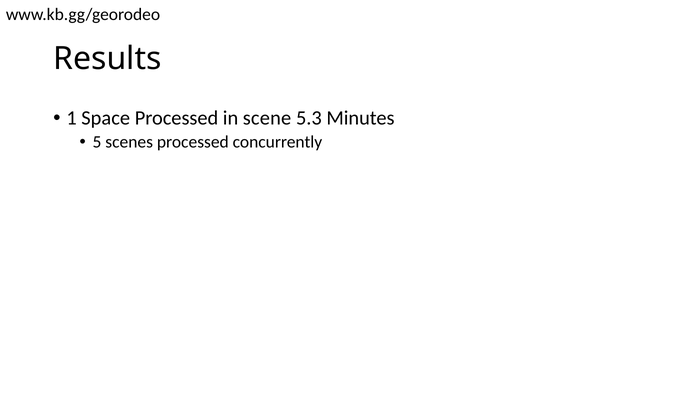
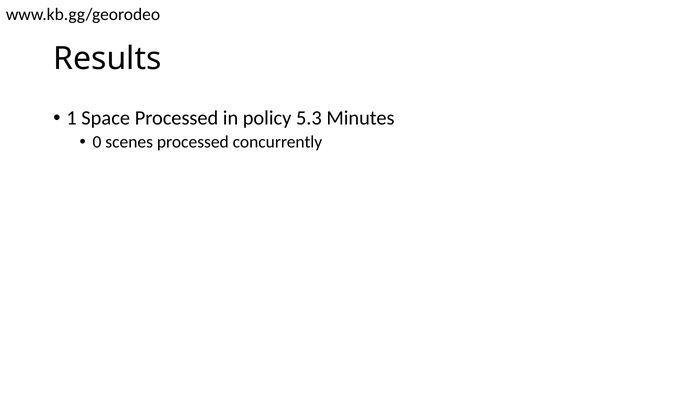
scene: scene -> policy
5: 5 -> 0
